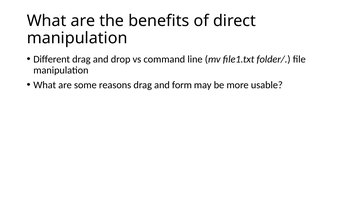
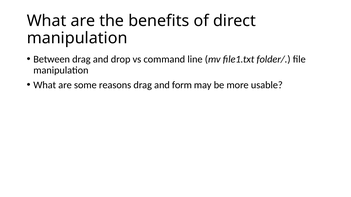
Different: Different -> Between
